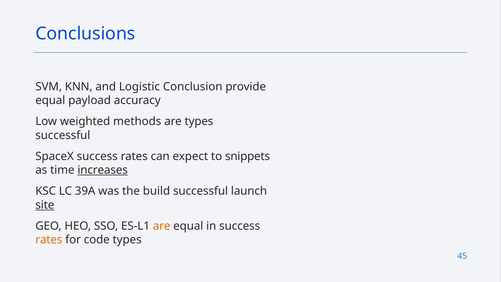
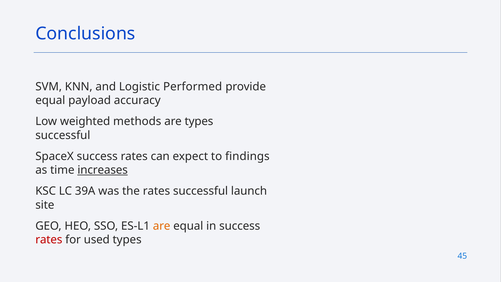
Conclusion: Conclusion -> Performed
snippets: snippets -> findings
the build: build -> rates
site underline: present -> none
rates at (49, 240) colour: orange -> red
code: code -> used
